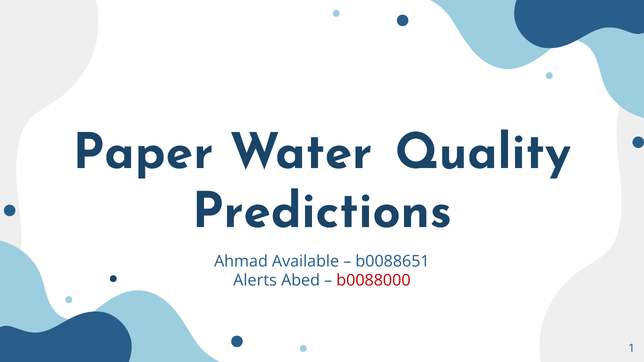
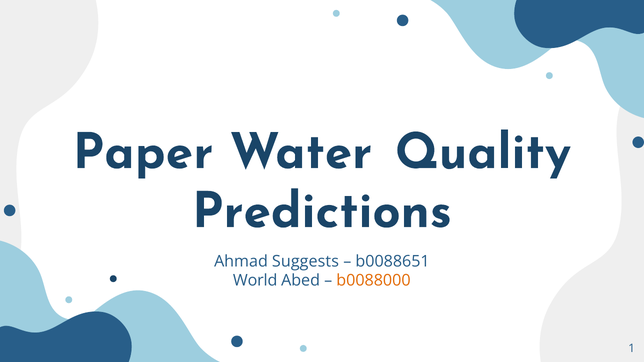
Available: Available -> Suggests
Alerts: Alerts -> World
b0088000 colour: red -> orange
